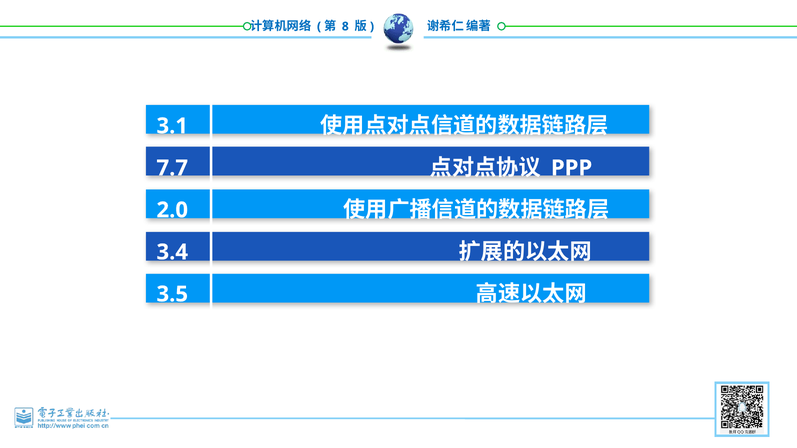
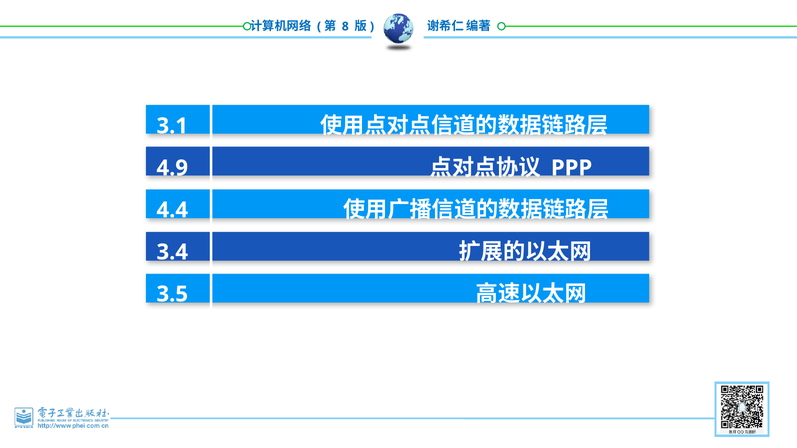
7.7: 7.7 -> 4.9
2.0: 2.0 -> 4.4
